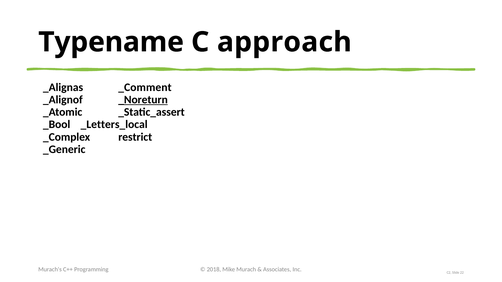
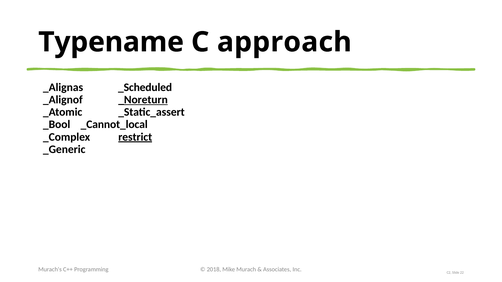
_Comment: _Comment -> _Scheduled
_Letters_local: _Letters_local -> _Cannot_local
restrict underline: none -> present
